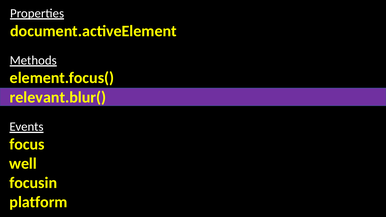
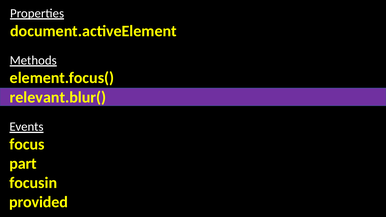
well: well -> part
platform: platform -> provided
